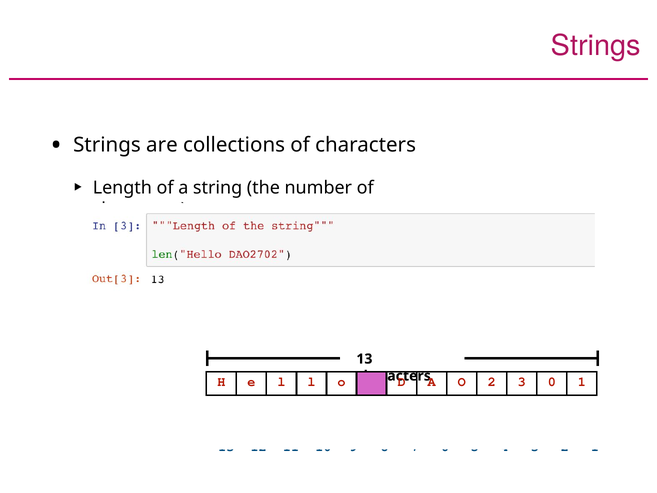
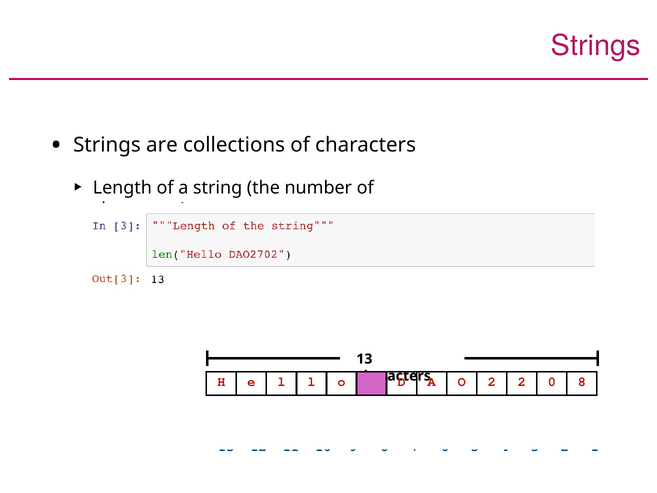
O 2 3: 3 -> 2
1 at (582, 382): 1 -> 8
